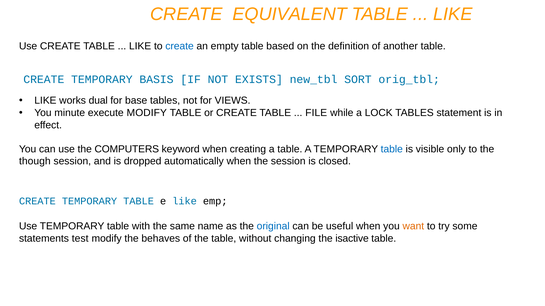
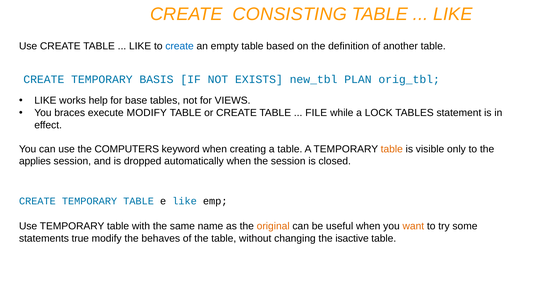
EQUIVALENT: EQUIVALENT -> CONSISTING
SORT: SORT -> PLAN
dual: dual -> help
minute: minute -> braces
table at (392, 149) colour: blue -> orange
though: though -> applies
original colour: blue -> orange
test: test -> true
